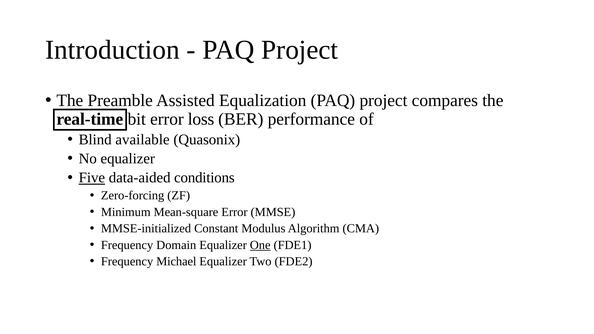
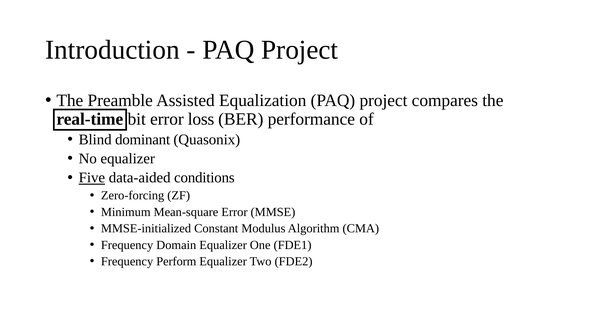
available: available -> dominant
One underline: present -> none
Michael: Michael -> Perform
